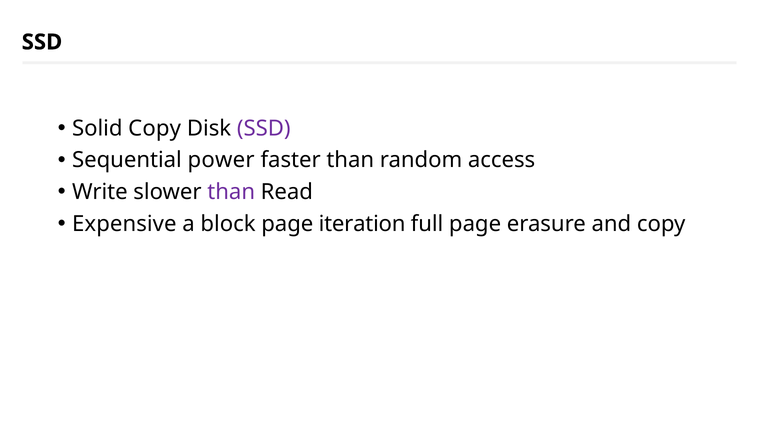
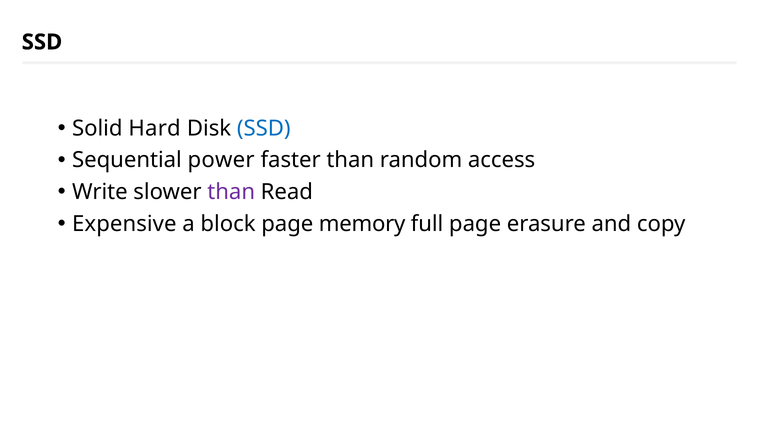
Solid Copy: Copy -> Hard
SSD at (264, 128) colour: purple -> blue
iteration: iteration -> memory
